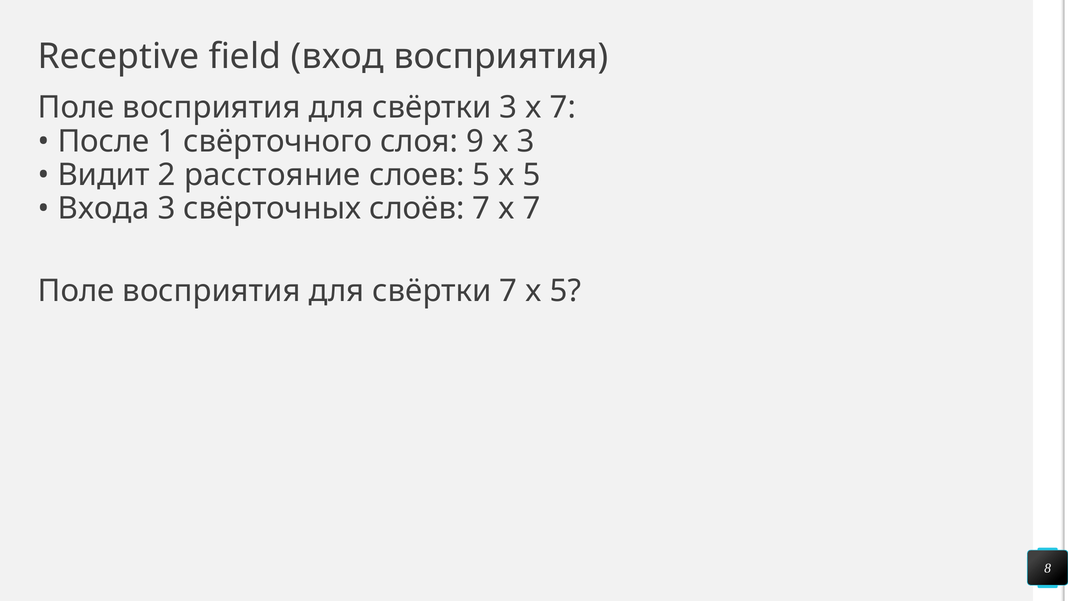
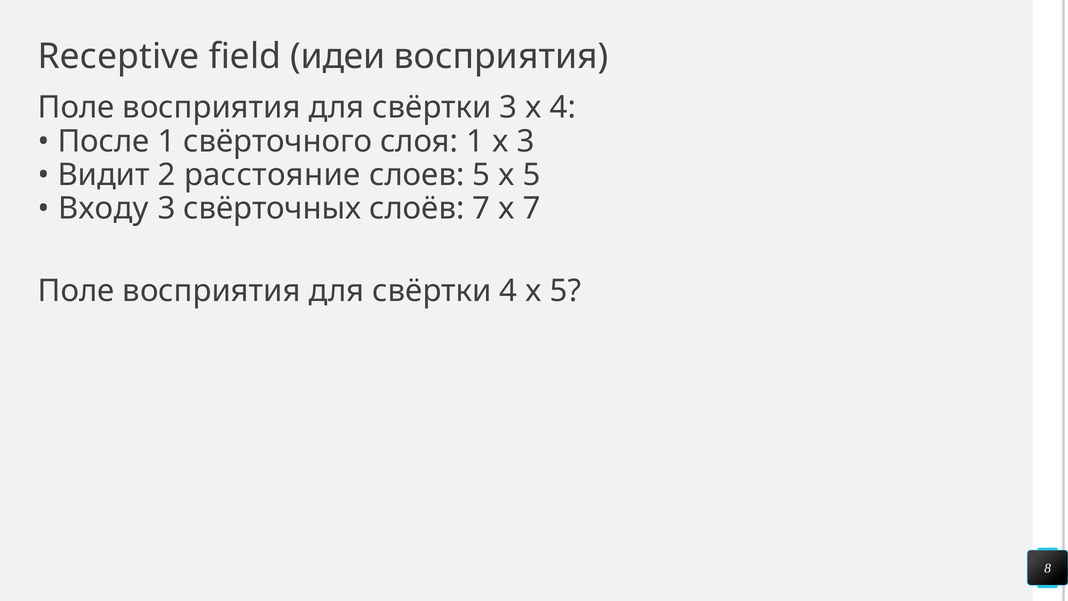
вход: вход -> идеи
3 x 7: 7 -> 4
слоя 9: 9 -> 1
Входа: Входа -> Входу
свёртки 7: 7 -> 4
